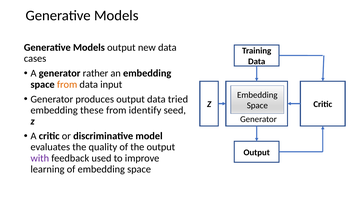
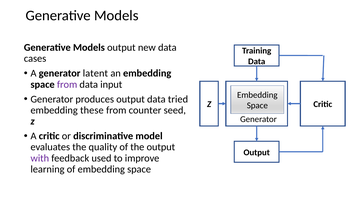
rather: rather -> latent
from at (67, 85) colour: orange -> purple
identify: identify -> counter
